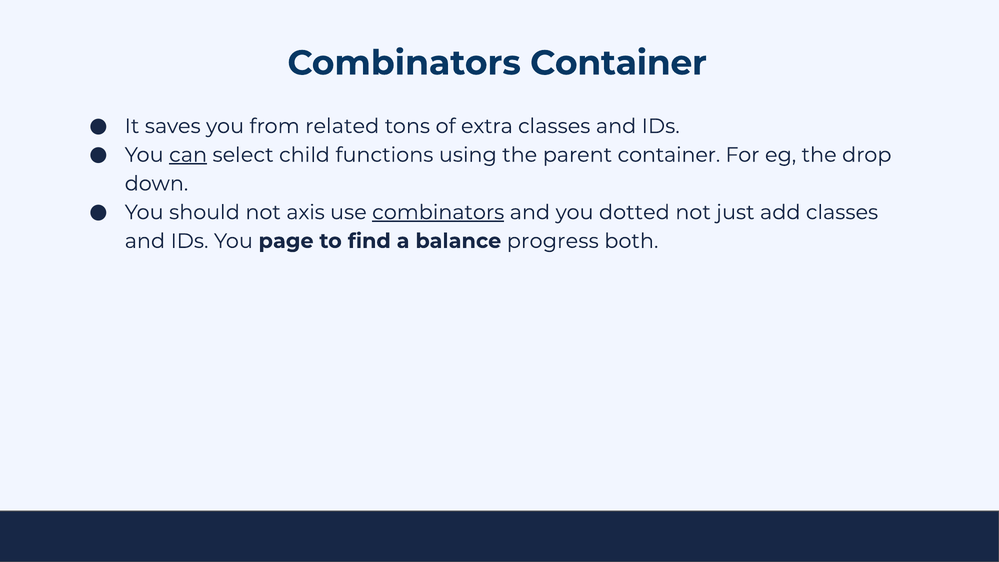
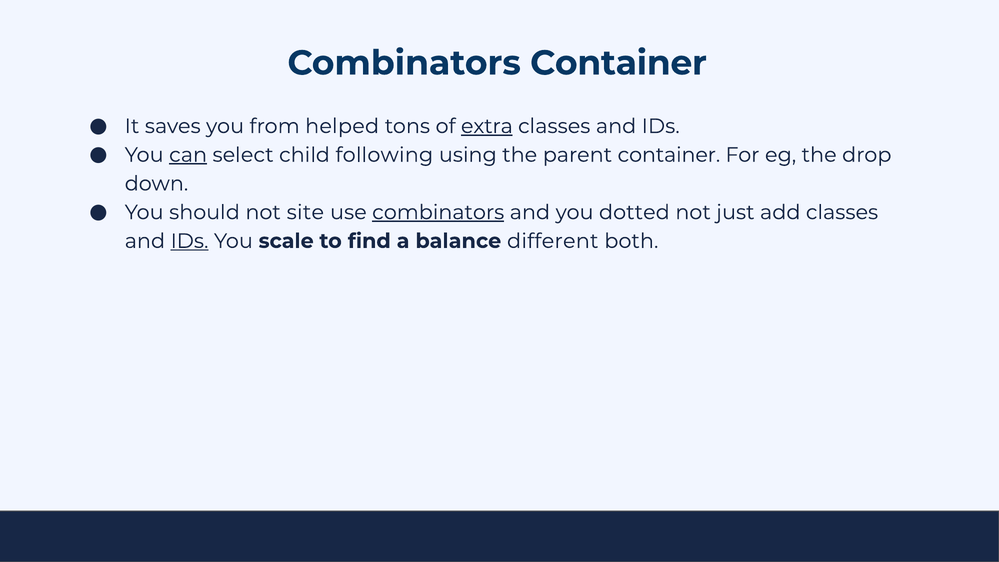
related: related -> helped
extra underline: none -> present
functions: functions -> following
axis: axis -> site
IDs at (189, 241) underline: none -> present
page: page -> scale
progress: progress -> different
